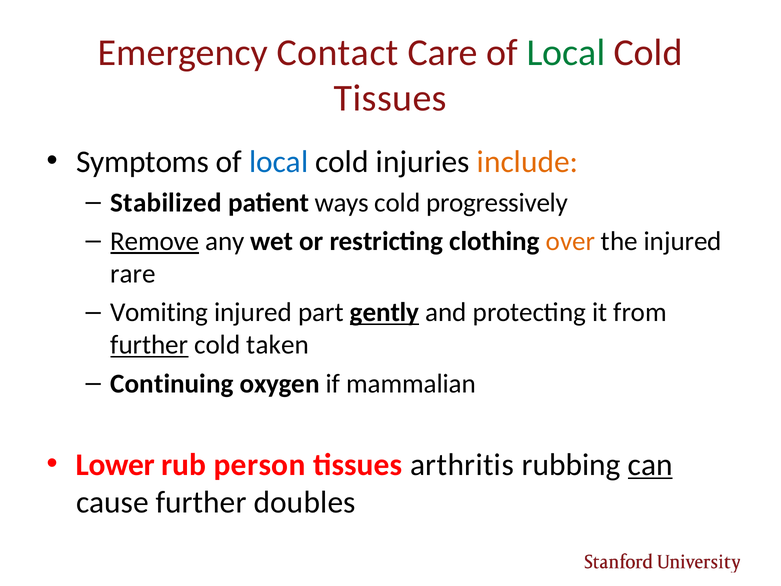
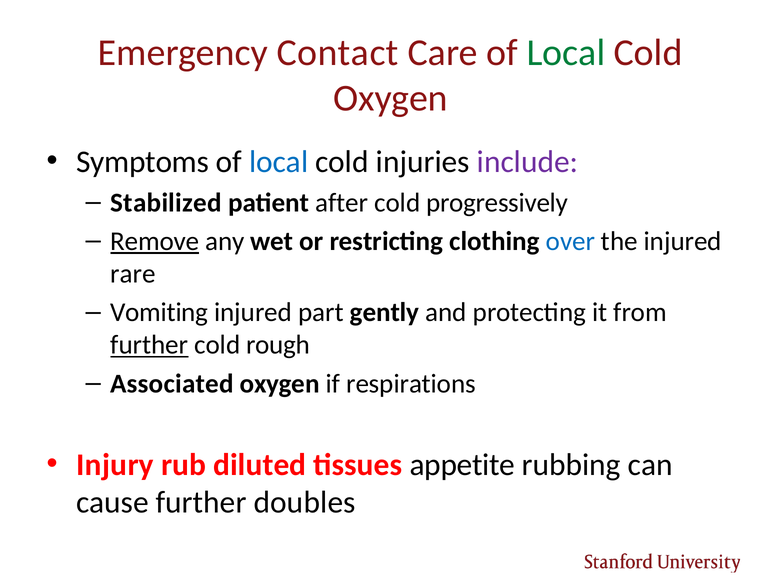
Tissues at (390, 98): Tissues -> Oxygen
include colour: orange -> purple
ways: ways -> after
over colour: orange -> blue
gently underline: present -> none
taken: taken -> rough
Continuing: Continuing -> Associated
mammalian: mammalian -> respirations
Lower: Lower -> Injury
person: person -> diluted
arthritis: arthritis -> appetite
can underline: present -> none
